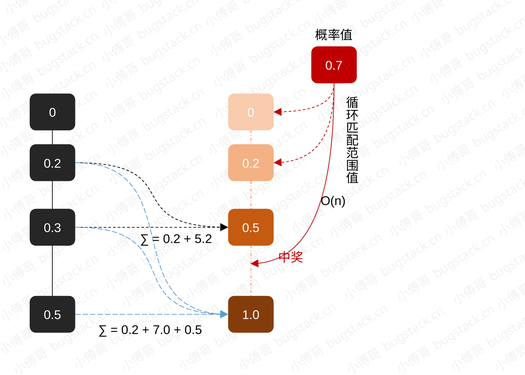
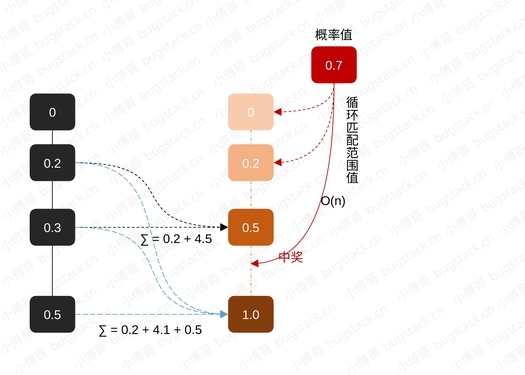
5.2: 5.2 -> 4.5
7.0: 7.0 -> 4.1
